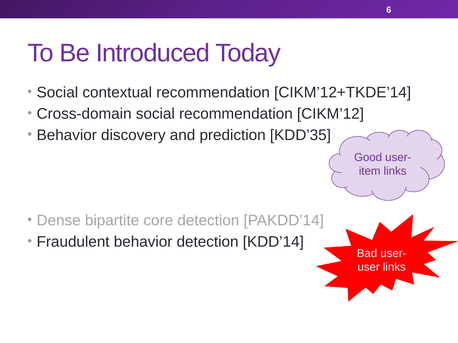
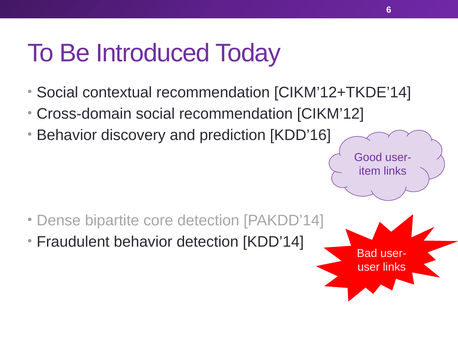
KDD’35: KDD’35 -> KDD’16
